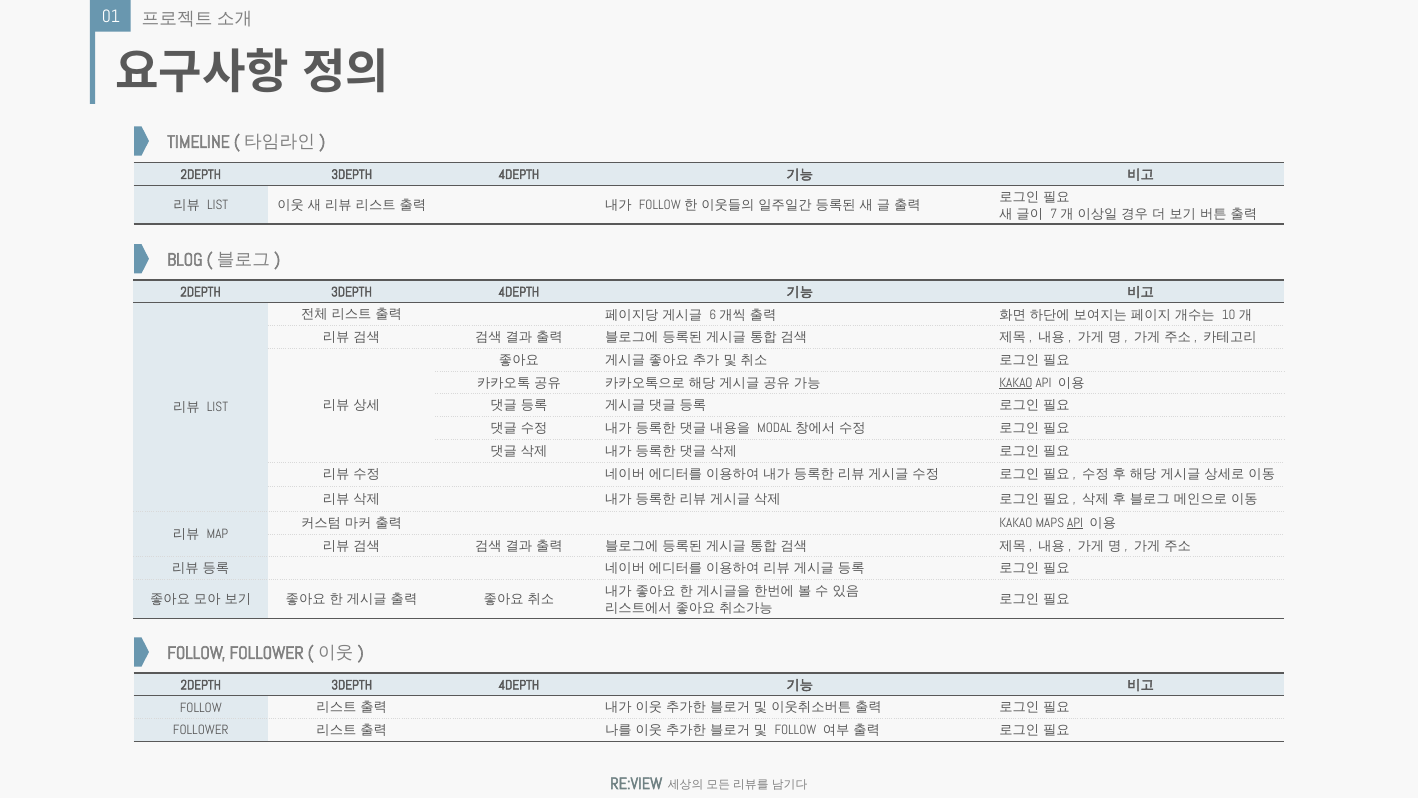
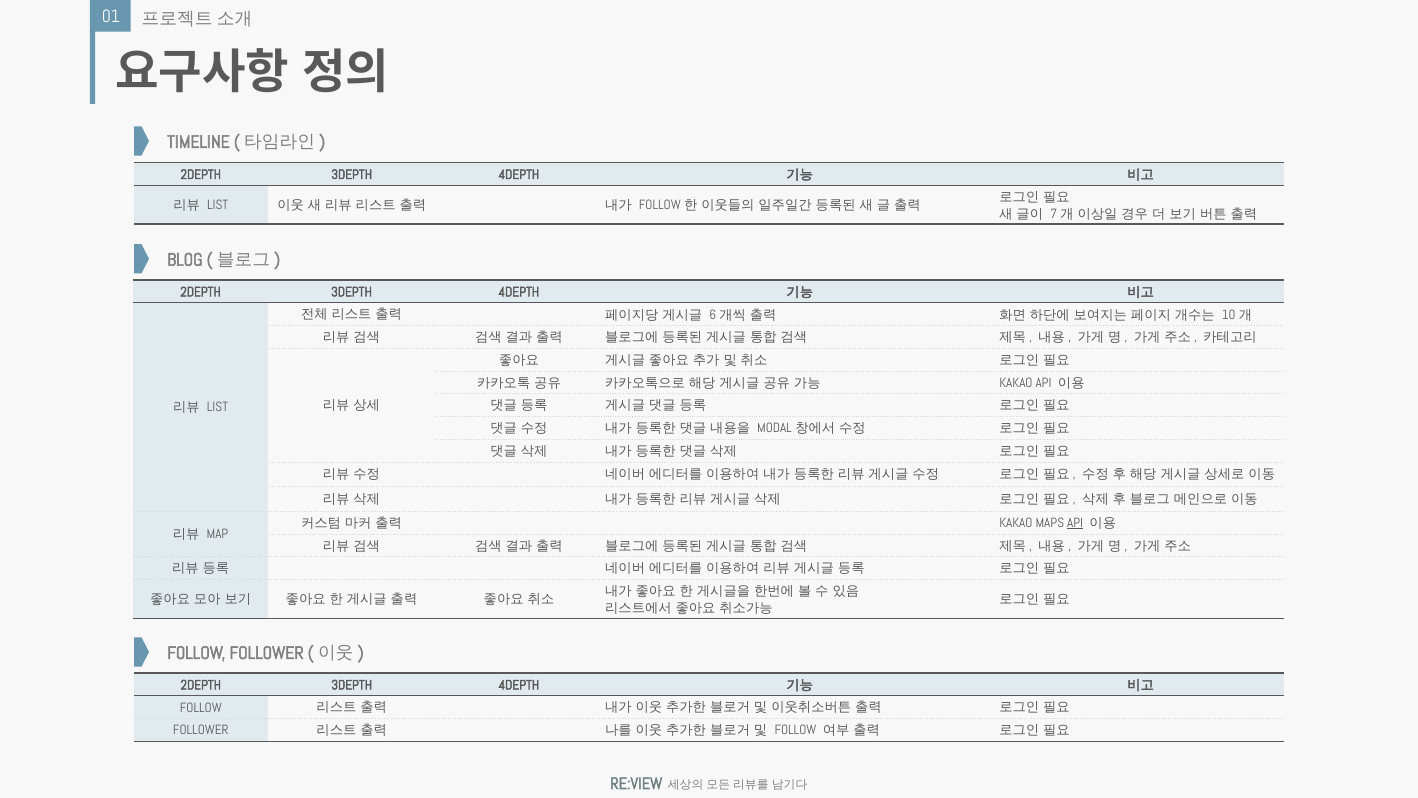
KAKAO at (1016, 383) underline: present -> none
